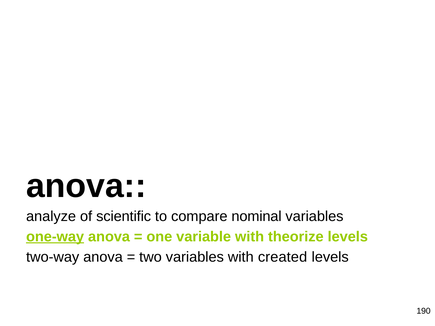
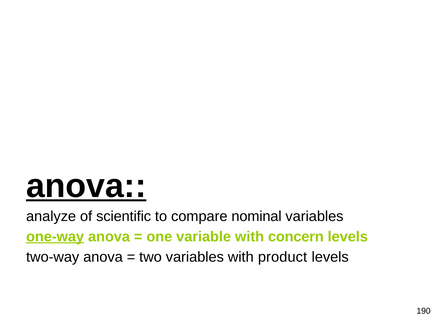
anova at (86, 186) underline: none -> present
theorize: theorize -> concern
created: created -> product
